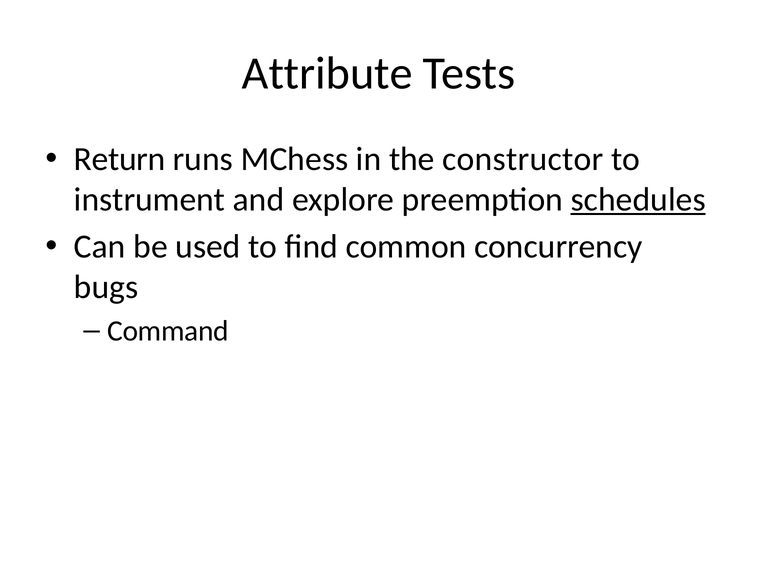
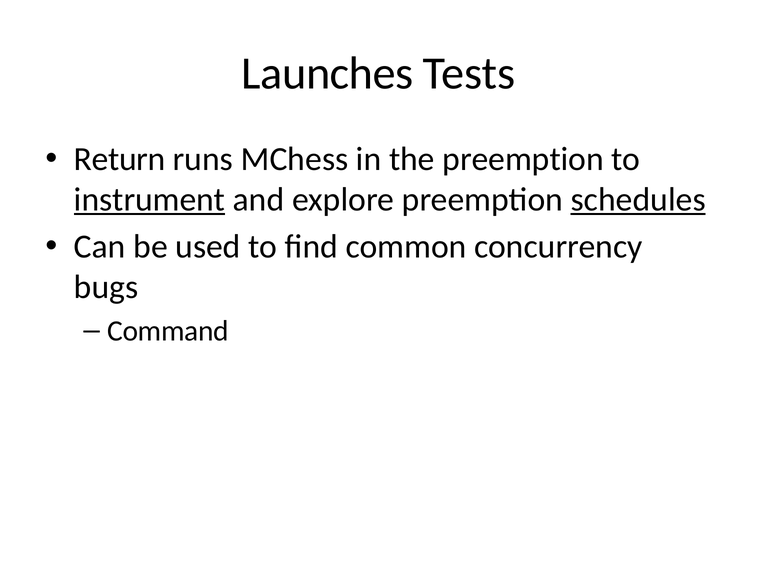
Attribute: Attribute -> Launches
the constructor: constructor -> preemption
instrument underline: none -> present
